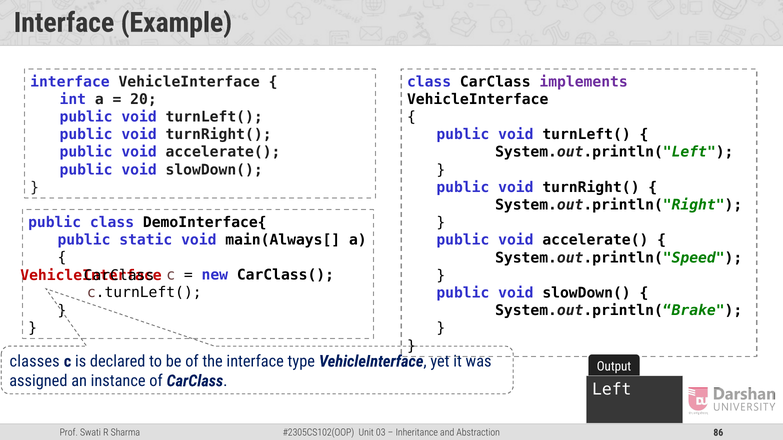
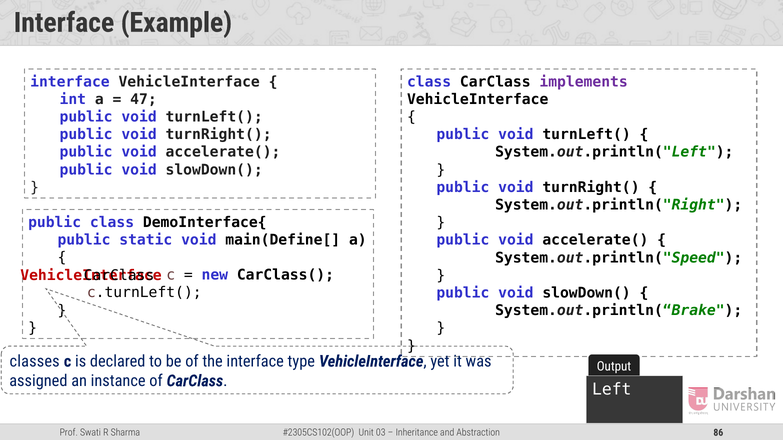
20: 20 -> 47
main(Always[: main(Always[ -> main(Define[
